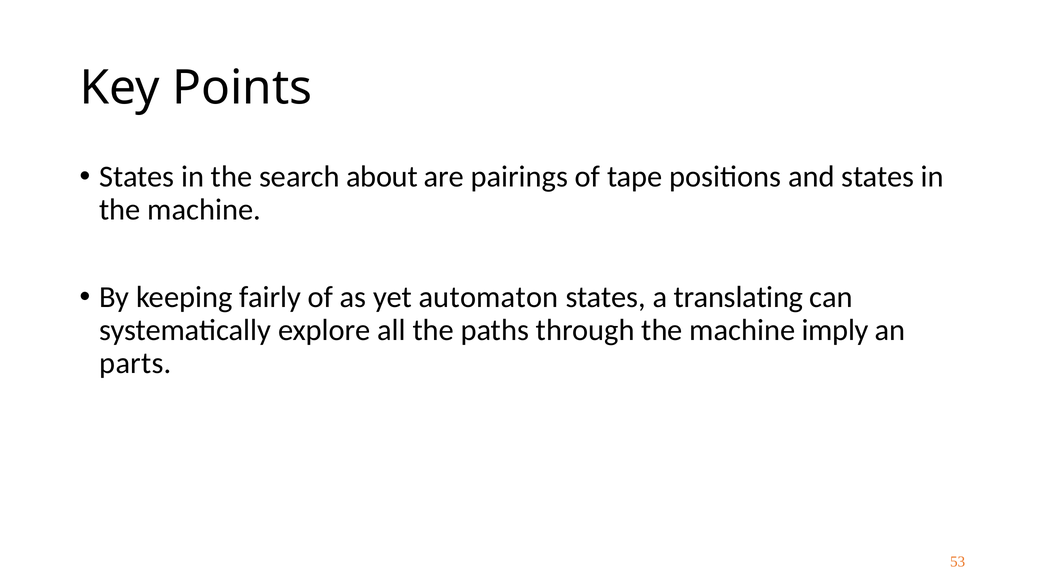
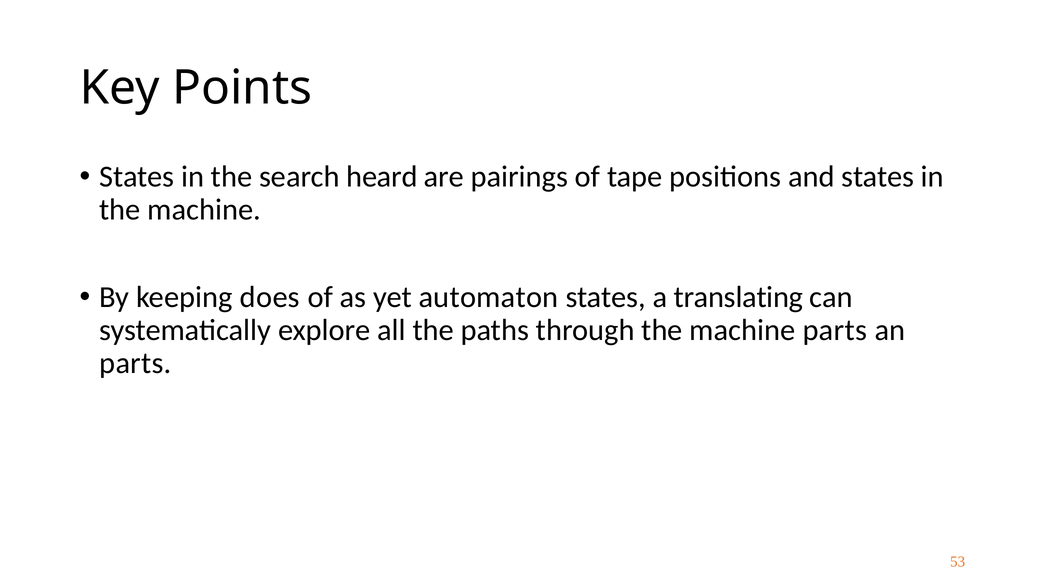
about: about -> heard
fairly: fairly -> does
machine imply: imply -> parts
